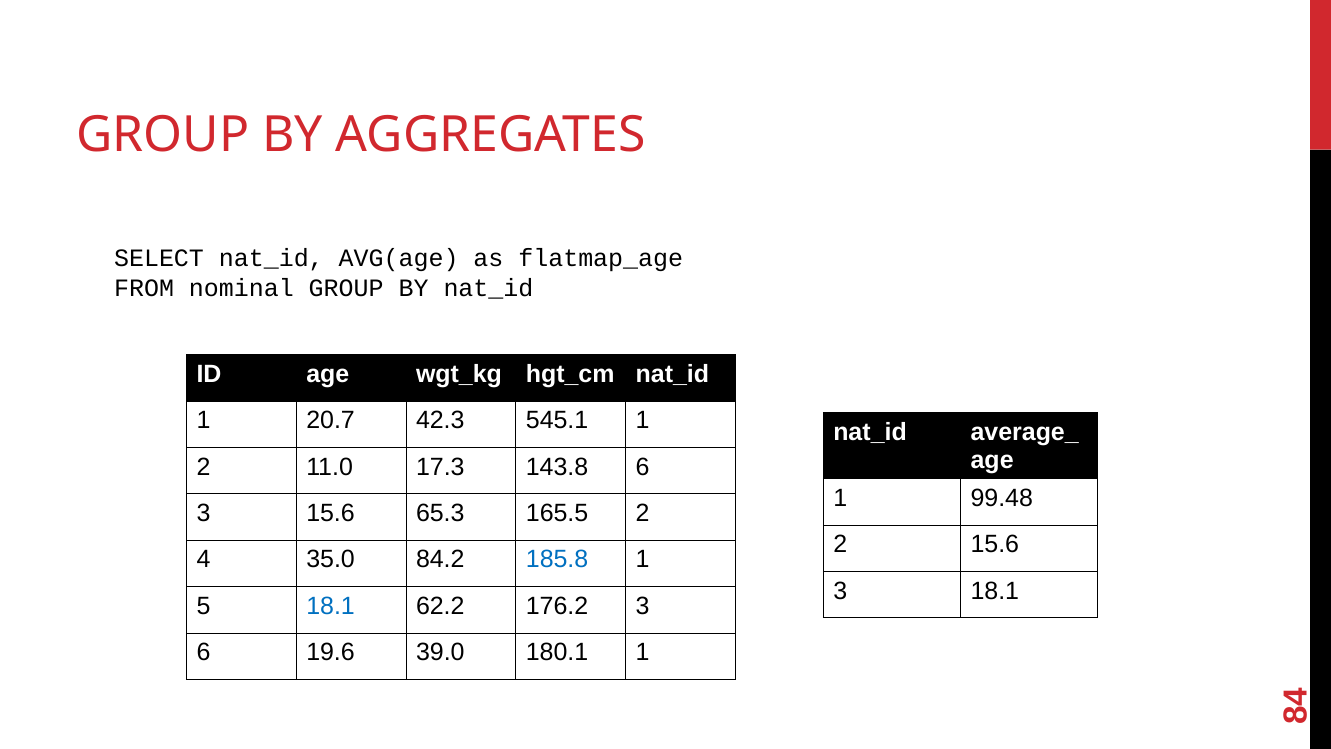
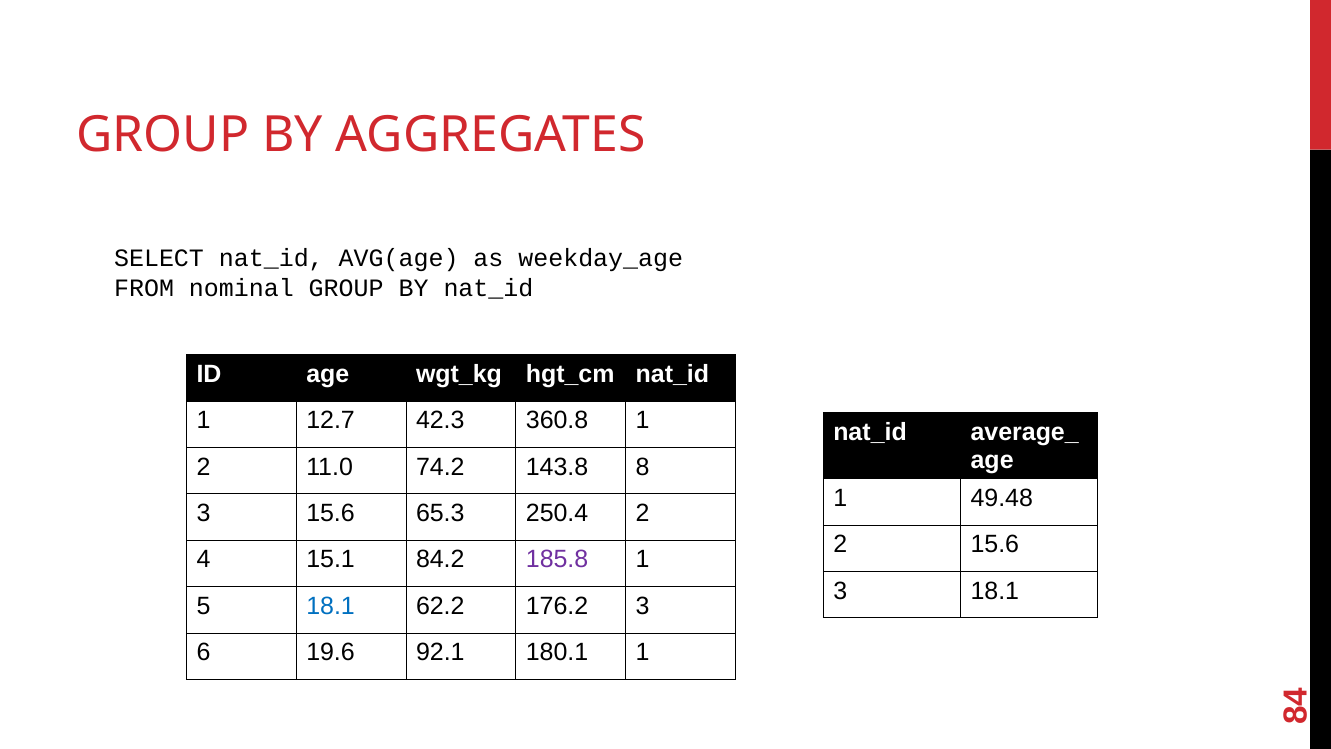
flatmap_age: flatmap_age -> weekday_age
20.7: 20.7 -> 12.7
545.1: 545.1 -> 360.8
17.3: 17.3 -> 74.2
143.8 6: 6 -> 8
99.48: 99.48 -> 49.48
165.5: 165.5 -> 250.4
35.0: 35.0 -> 15.1
185.8 colour: blue -> purple
39.0: 39.0 -> 92.1
